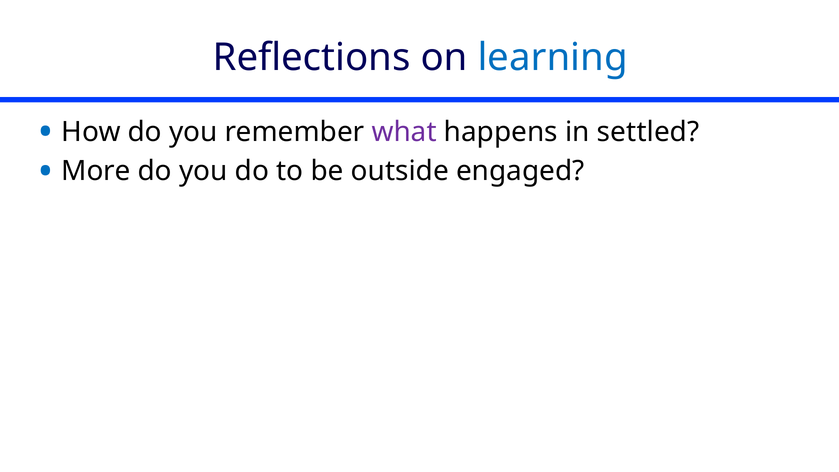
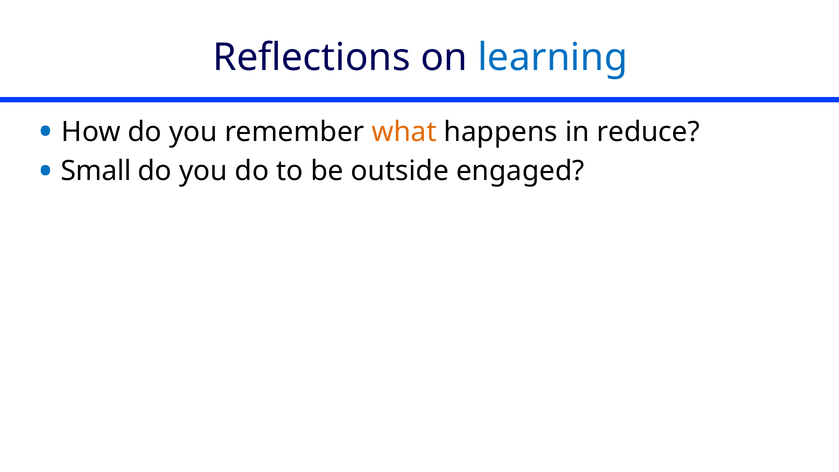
what colour: purple -> orange
settled: settled -> reduce
More: More -> Small
